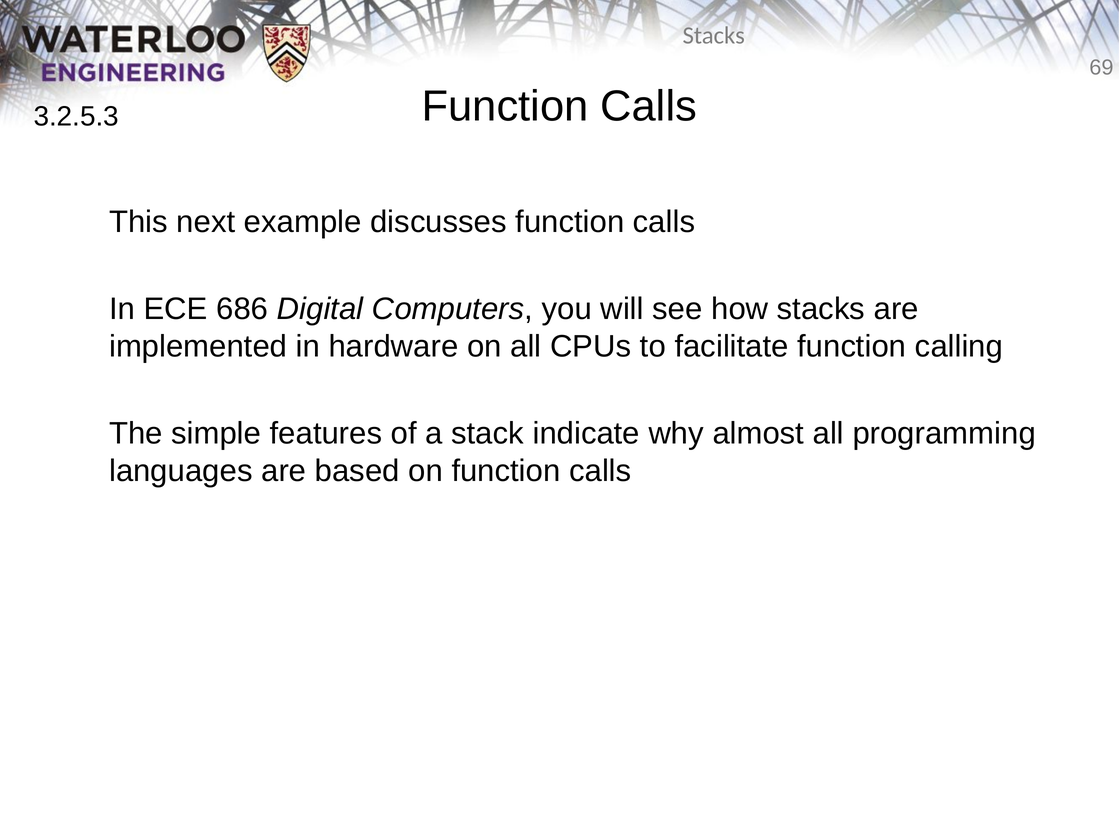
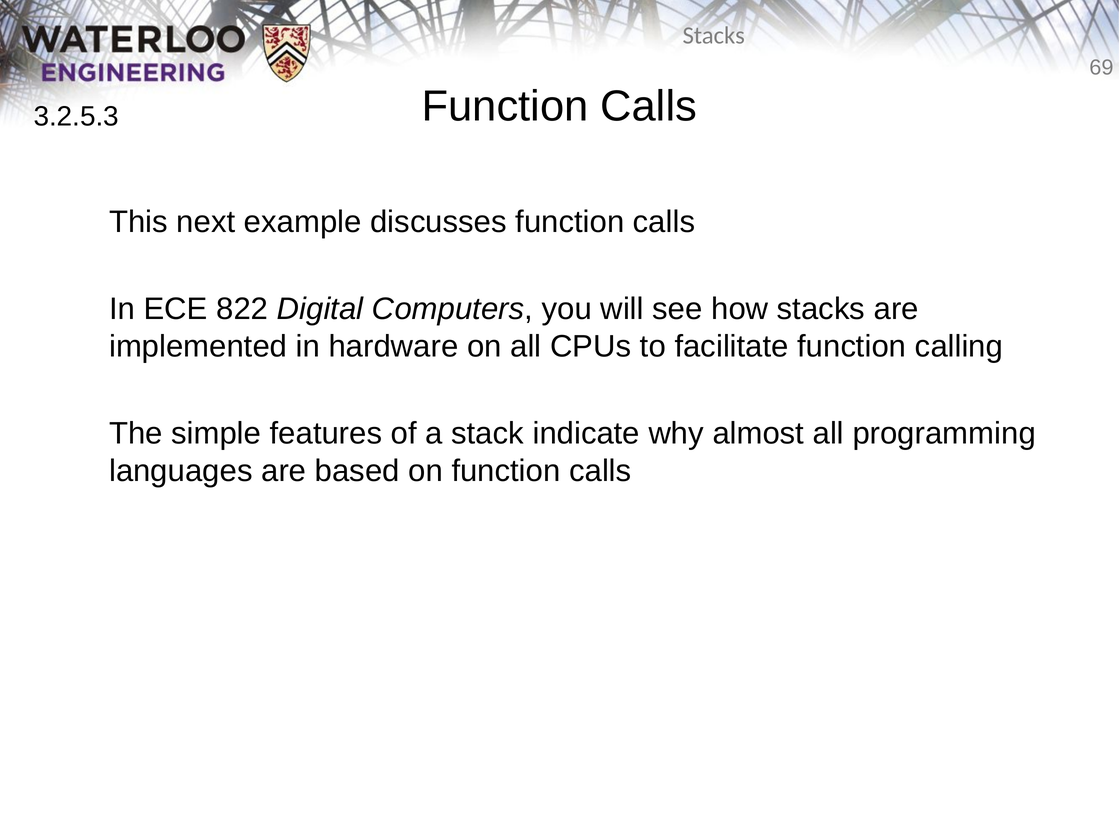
686: 686 -> 822
